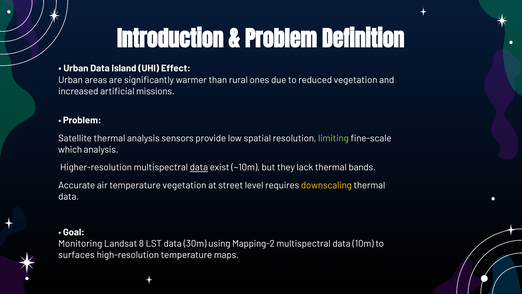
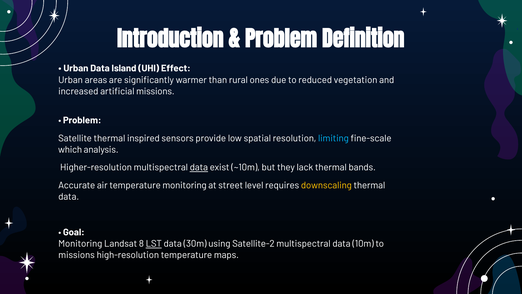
thermal analysis: analysis -> inspired
limiting colour: light green -> light blue
temperature vegetation: vegetation -> monitoring
LST underline: none -> present
Mapping-2: Mapping-2 -> Satellite-2
surfaces at (76, 255): surfaces -> missions
